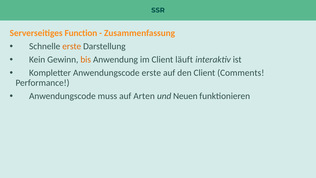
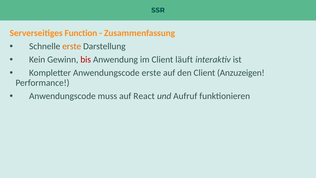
bis colour: orange -> red
Comments: Comments -> Anzuzeigen
Arten: Arten -> React
Neuen: Neuen -> Aufruf
